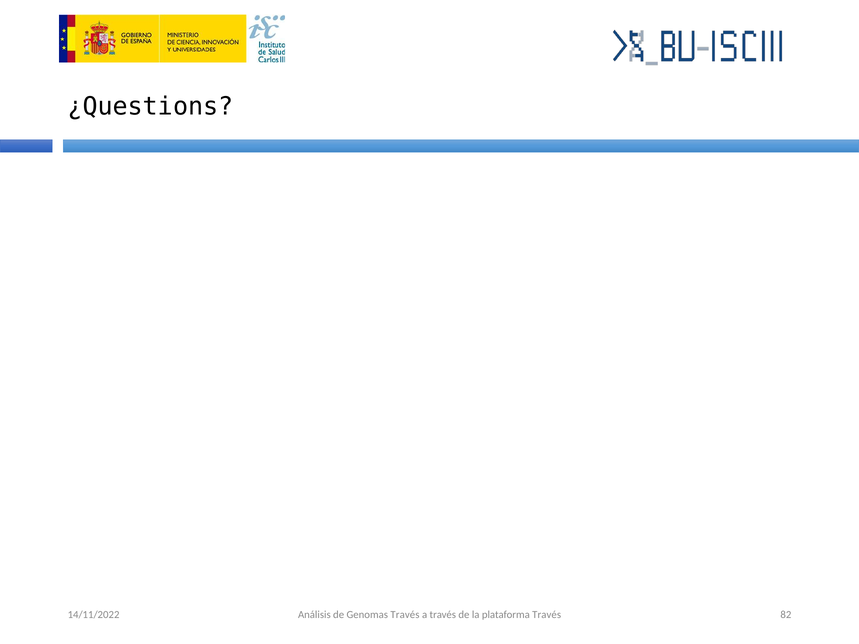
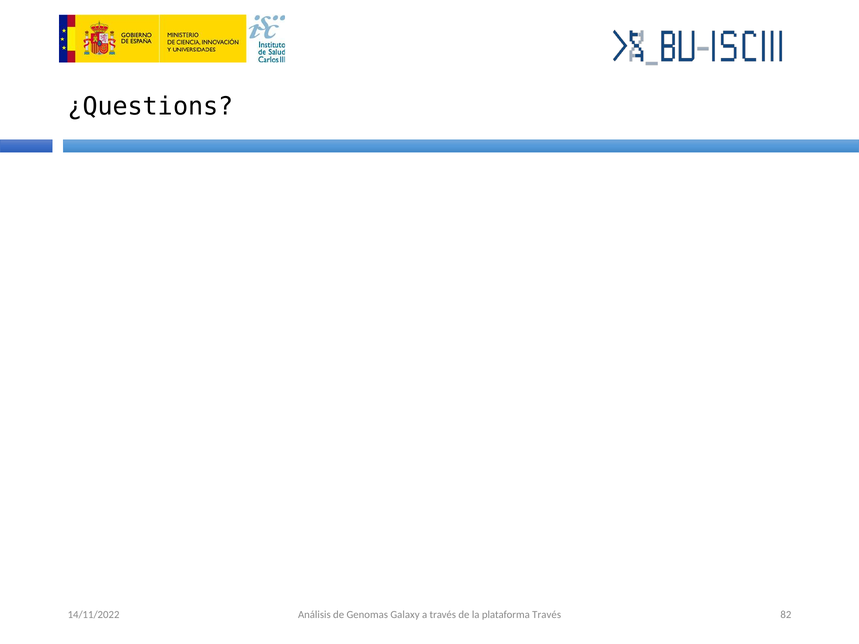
Genomas Través: Través -> Galaxy
